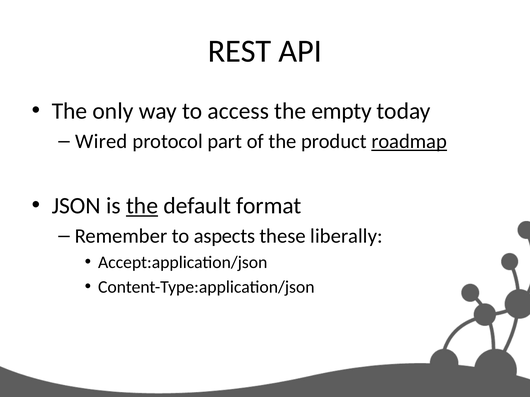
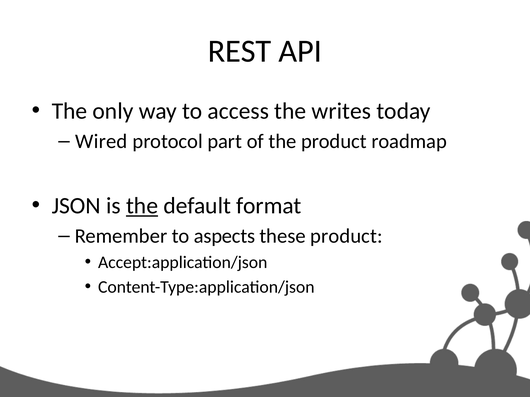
empty: empty -> writes
roadmap underline: present -> none
these liberally: liberally -> product
